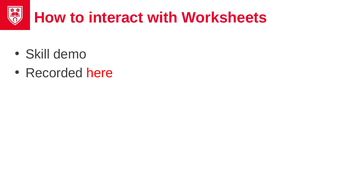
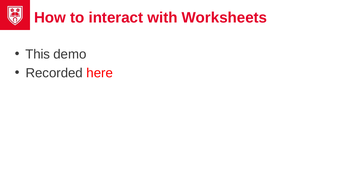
Skill: Skill -> This
